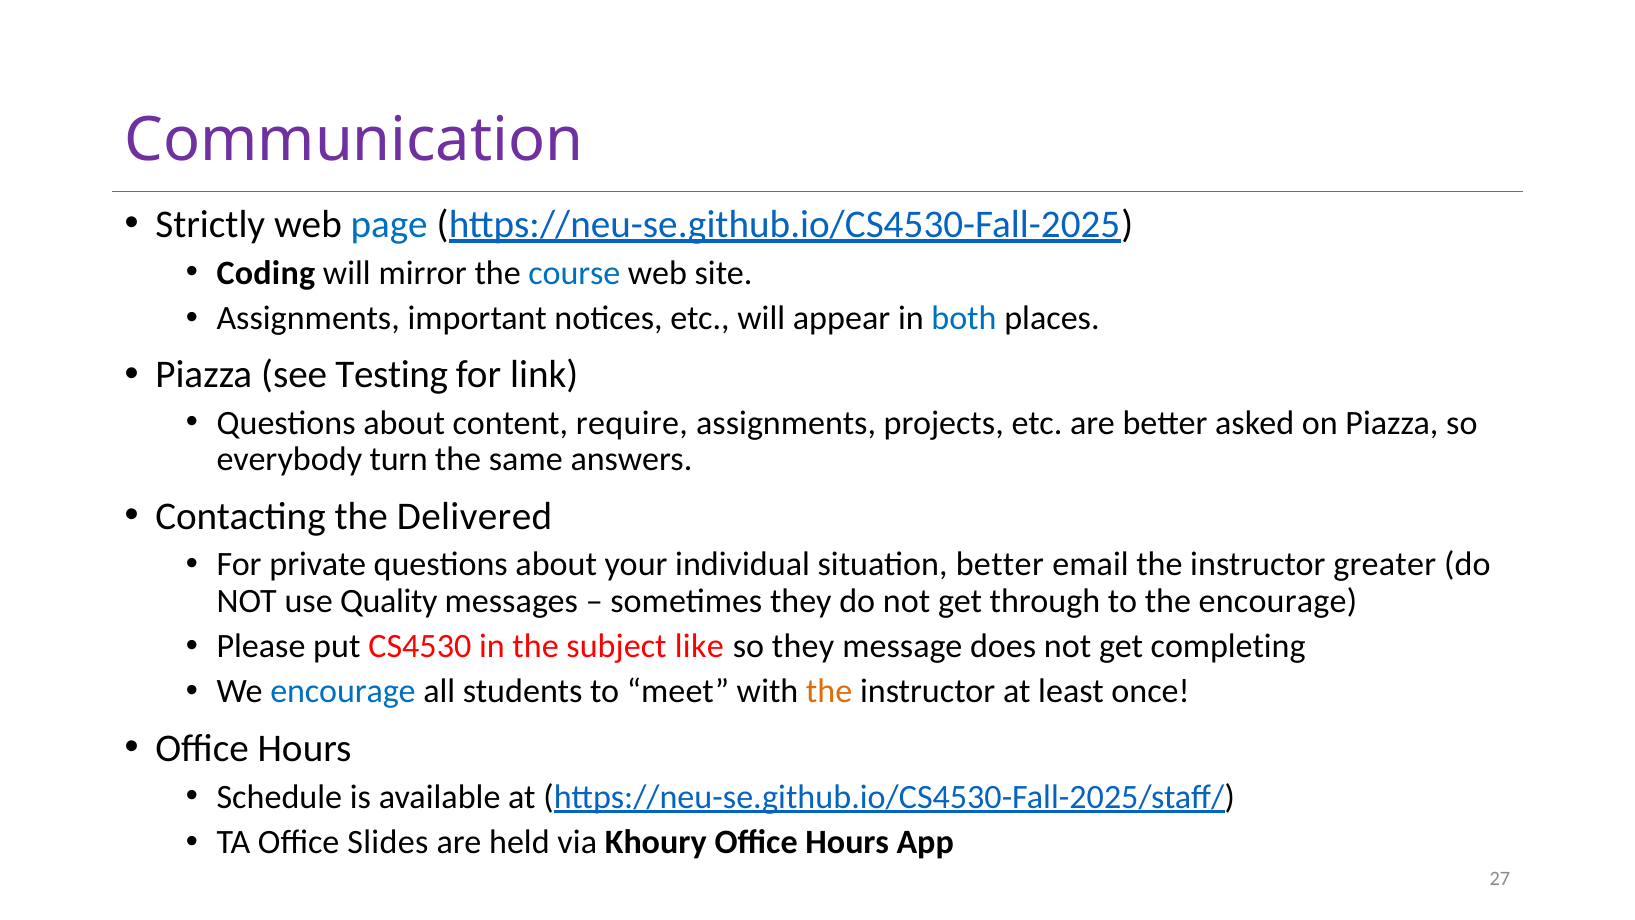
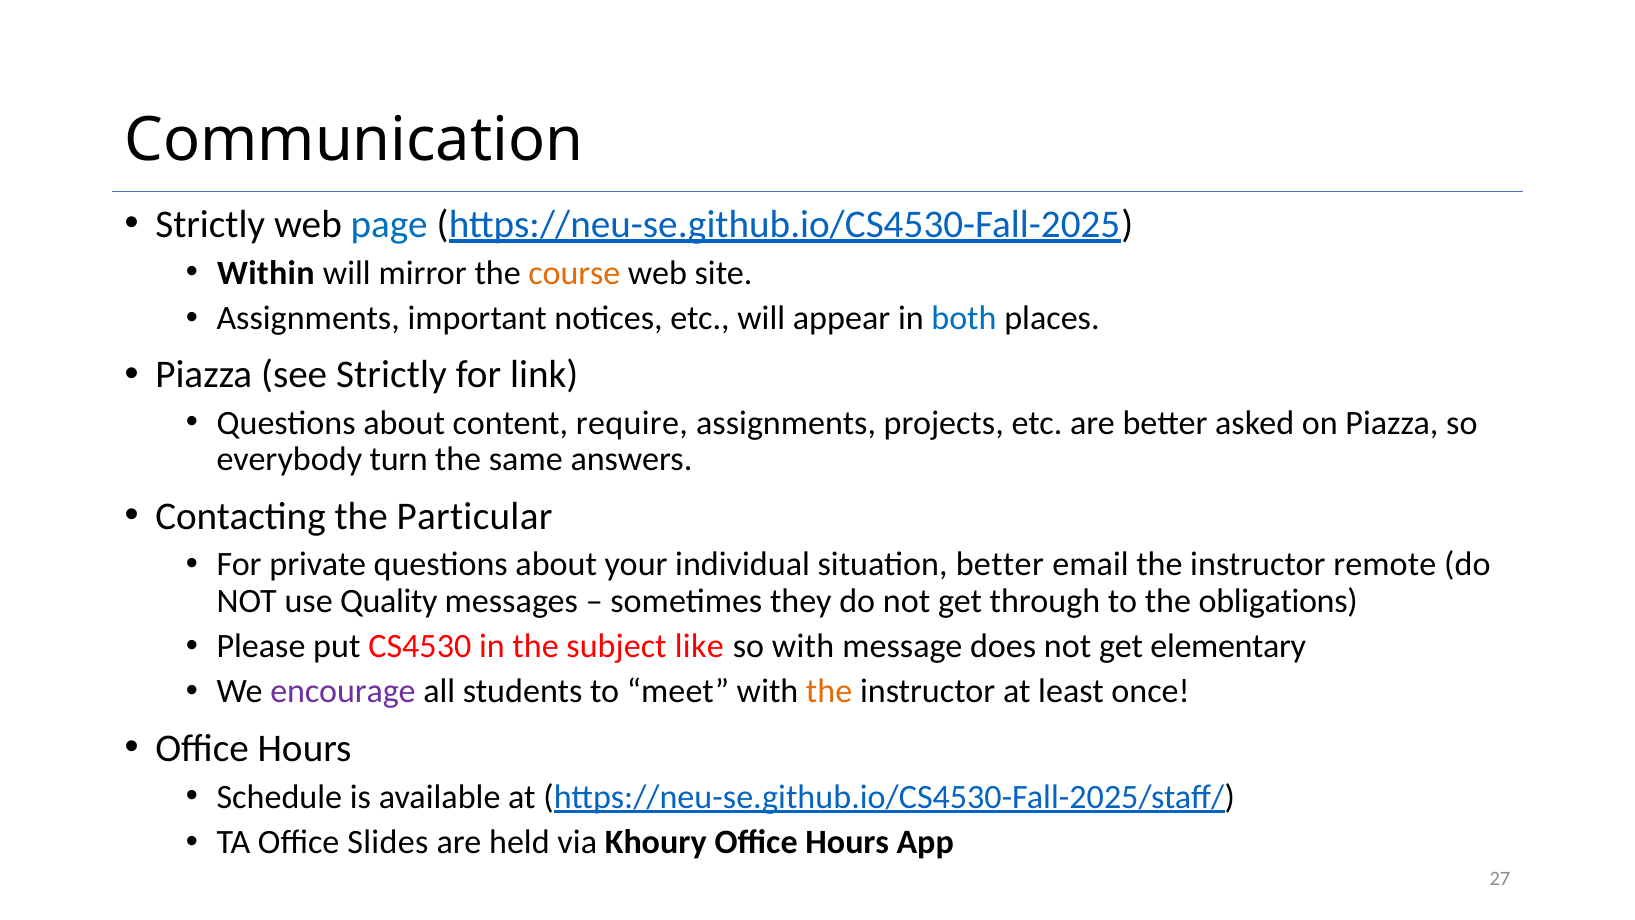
Communication colour: purple -> black
Coding: Coding -> Within
course colour: blue -> orange
see Testing: Testing -> Strictly
Delivered: Delivered -> Particular
greater: greater -> remote
the encourage: encourage -> obligations
so they: they -> with
completing: completing -> elementary
encourage at (343, 691) colour: blue -> purple
